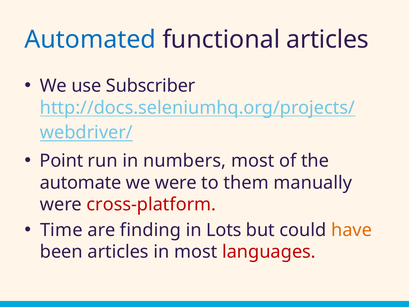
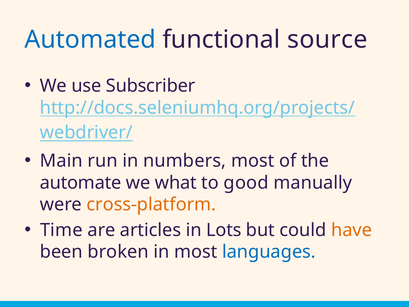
functional articles: articles -> source
Point: Point -> Main
we were: were -> what
them: them -> good
cross-platform colour: red -> orange
finding: finding -> articles
been articles: articles -> broken
languages colour: red -> blue
